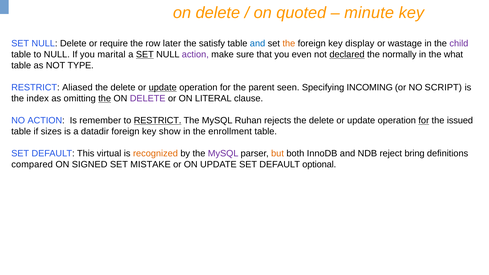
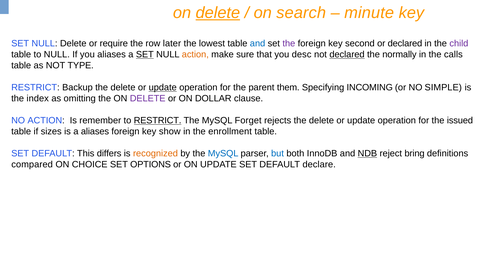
delete at (218, 13) underline: none -> present
quoted: quoted -> search
satisfy: satisfy -> lowest
the at (289, 44) colour: orange -> purple
display: display -> second
or wastage: wastage -> declared
you marital: marital -> aliases
action at (195, 55) colour: purple -> orange
even: even -> desc
what: what -> calls
Aliased: Aliased -> Backup
seen: seen -> them
SCRIPT: SCRIPT -> SIMPLE
the at (105, 99) underline: present -> none
LITERAL: LITERAL -> DOLLAR
Ruhan: Ruhan -> Forget
for at (424, 121) underline: present -> none
a datadir: datadir -> aliases
virtual: virtual -> differs
MySQL at (223, 154) colour: purple -> blue
but colour: orange -> blue
NDB underline: none -> present
SIGNED: SIGNED -> CHOICE
MISTAKE: MISTAKE -> OPTIONS
optional: optional -> declare
